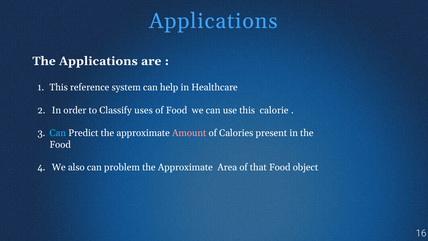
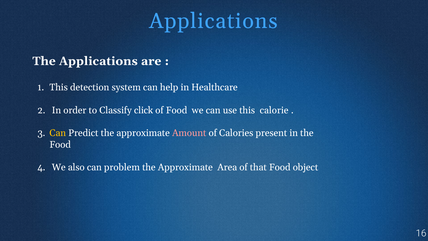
reference: reference -> detection
uses: uses -> click
Can at (58, 133) colour: light blue -> yellow
